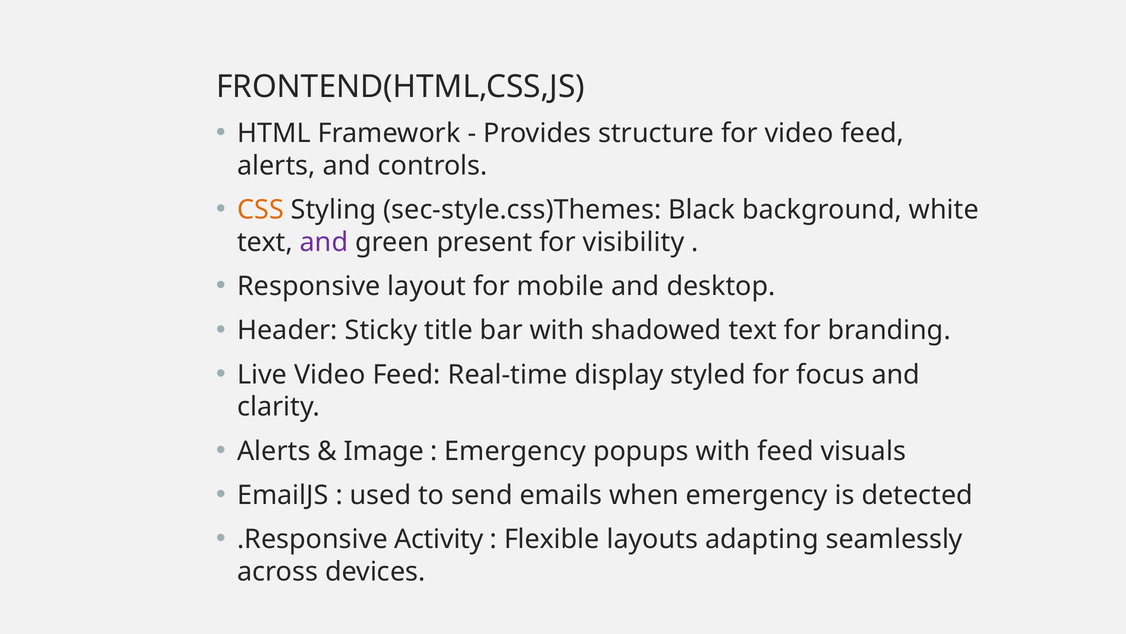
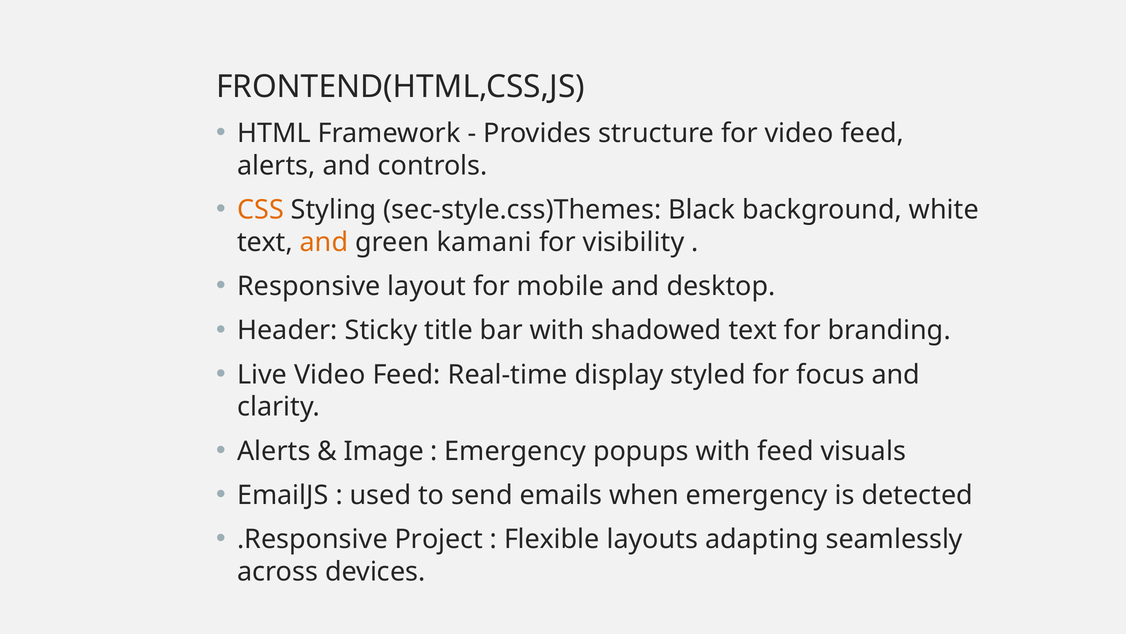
and at (324, 242) colour: purple -> orange
present: present -> kamani
Activity: Activity -> Project
